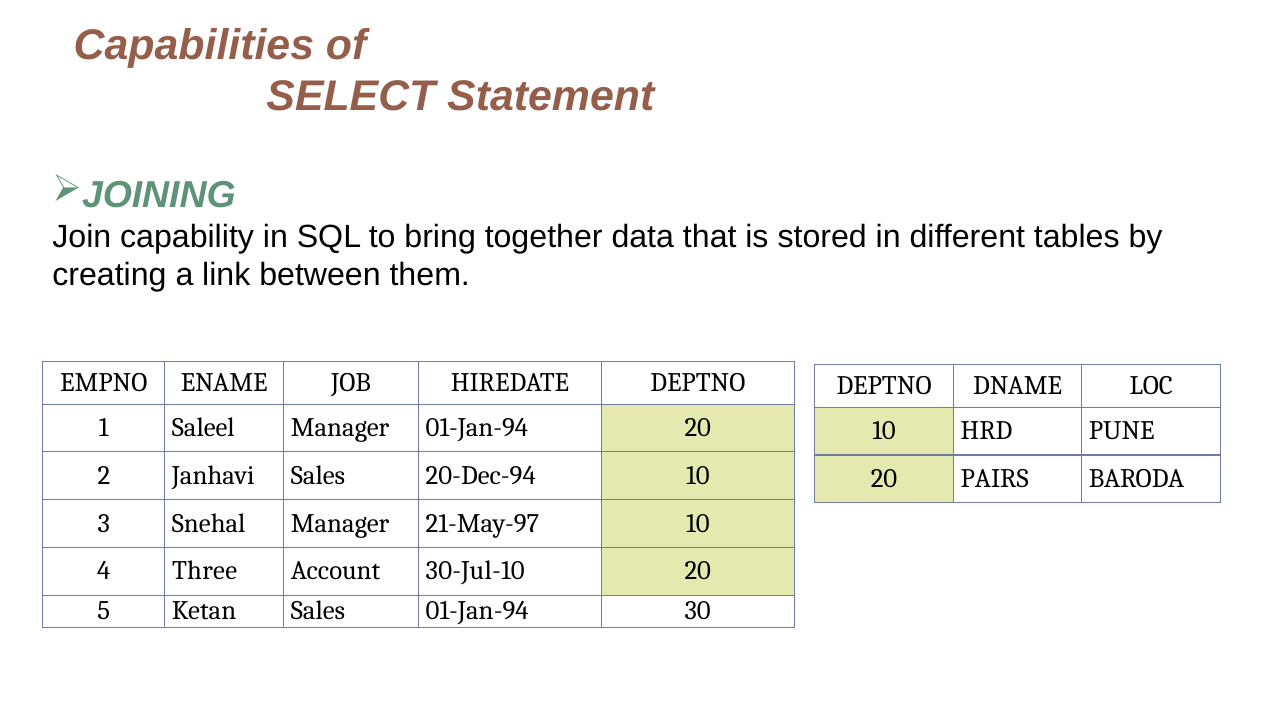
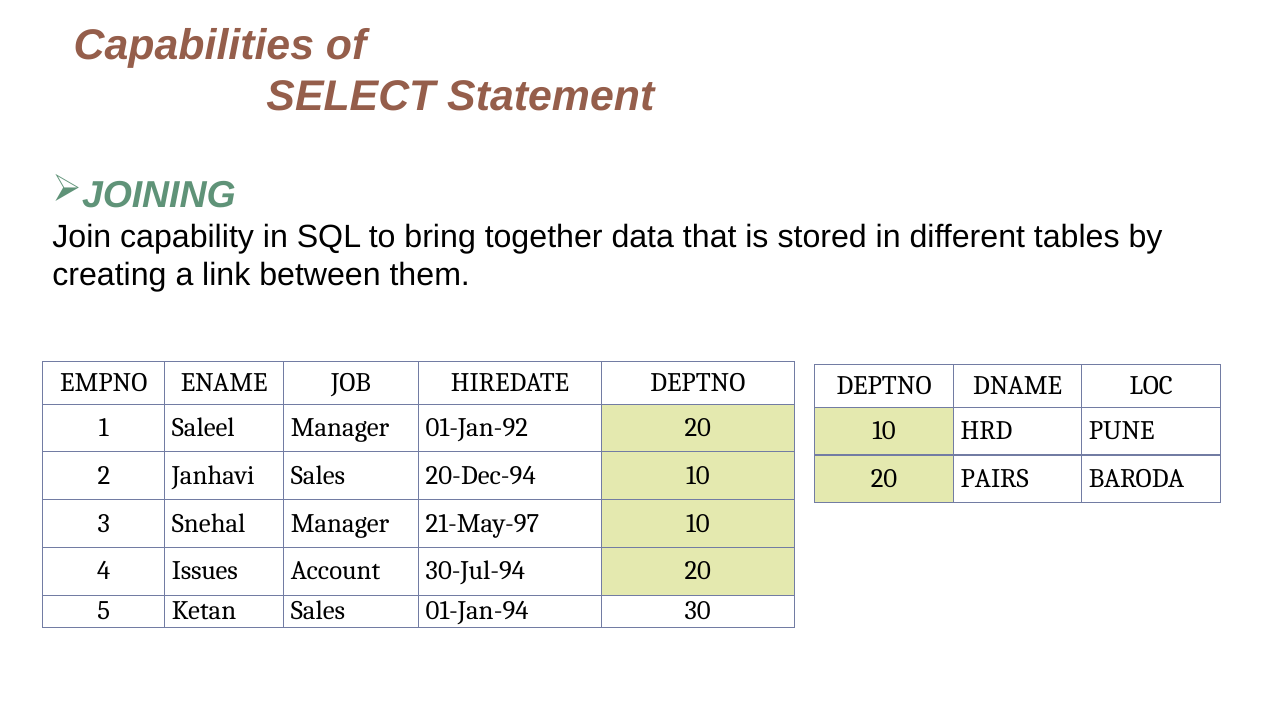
Manager 01-Jan-94: 01-Jan-94 -> 01-Jan-92
Three: Three -> Issues
30-Jul-10: 30-Jul-10 -> 30-Jul-94
